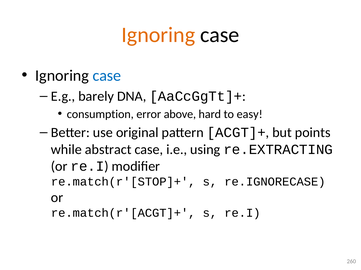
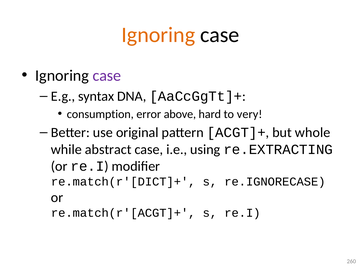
case at (107, 76) colour: blue -> purple
barely: barely -> syntax
easy: easy -> very
points: points -> whole
re.match(r'[STOP]+: re.match(r'[STOP]+ -> re.match(r'[DICT]+
